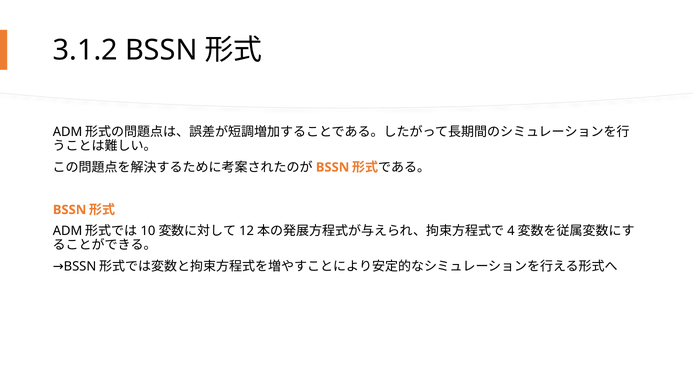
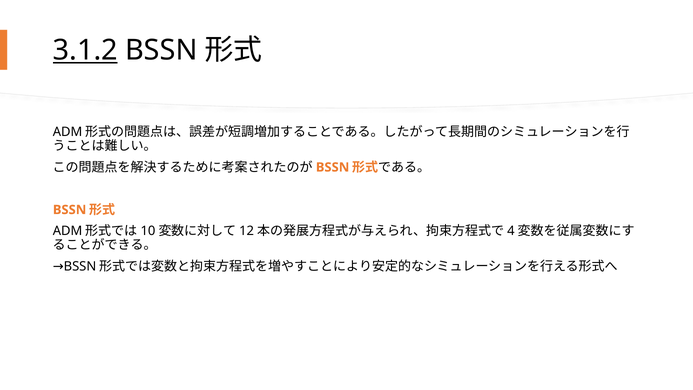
3.1.2 underline: none -> present
